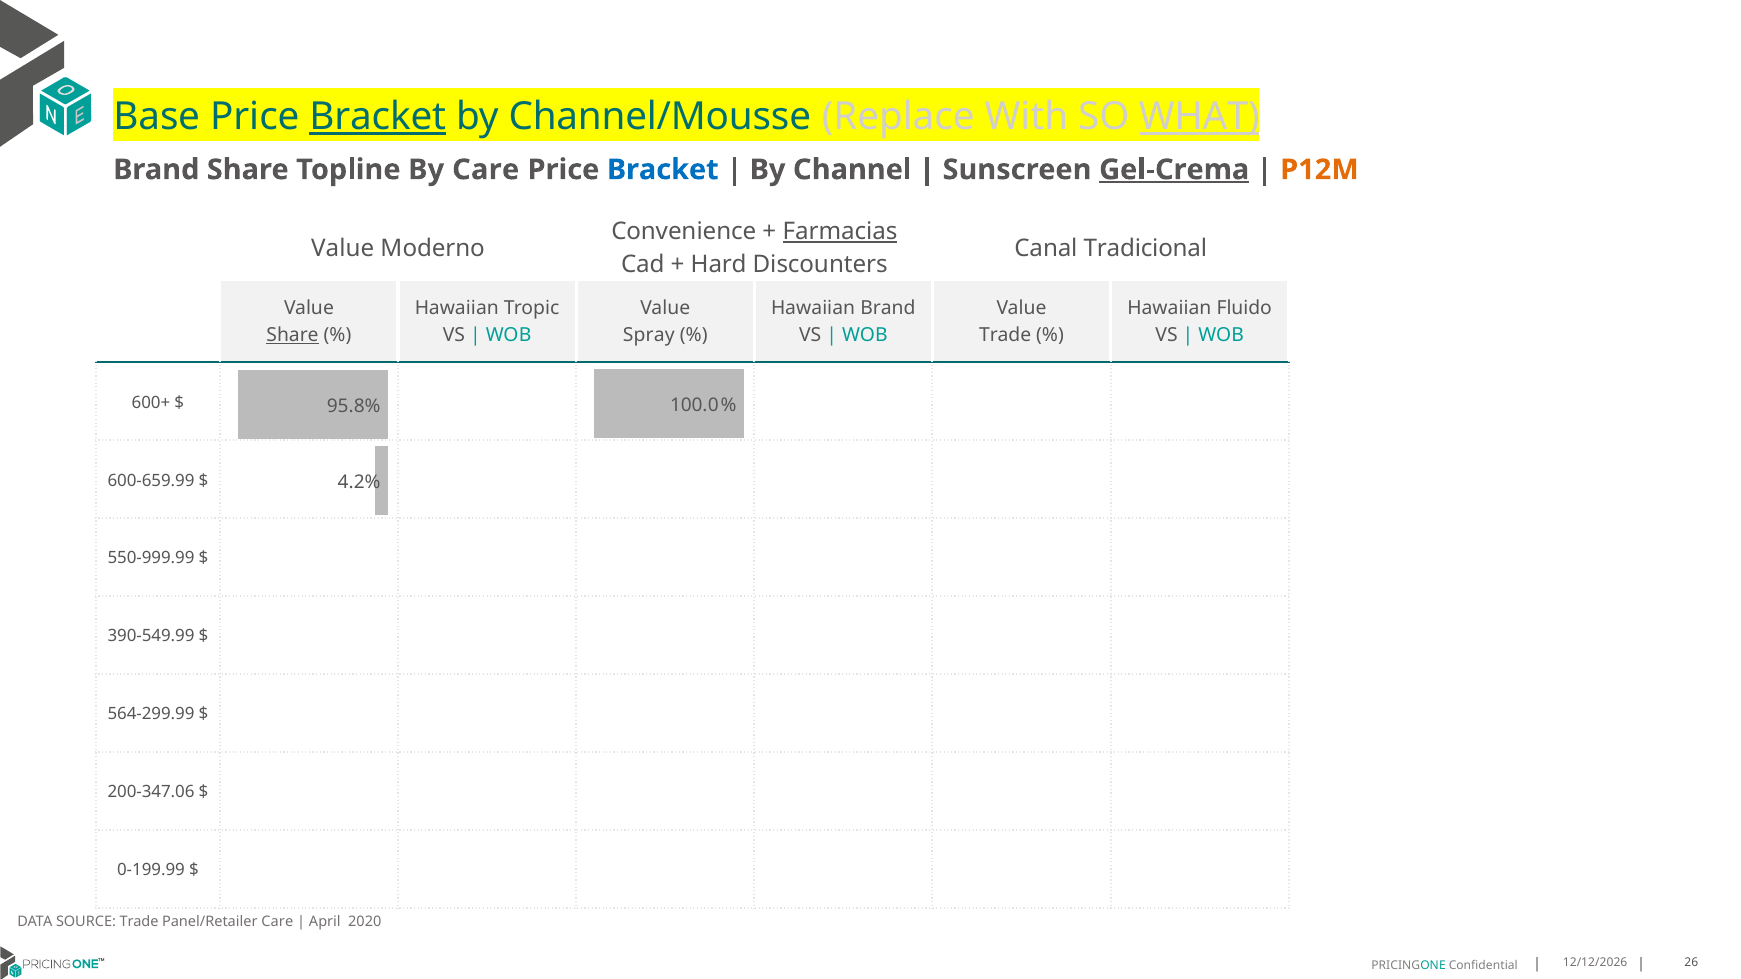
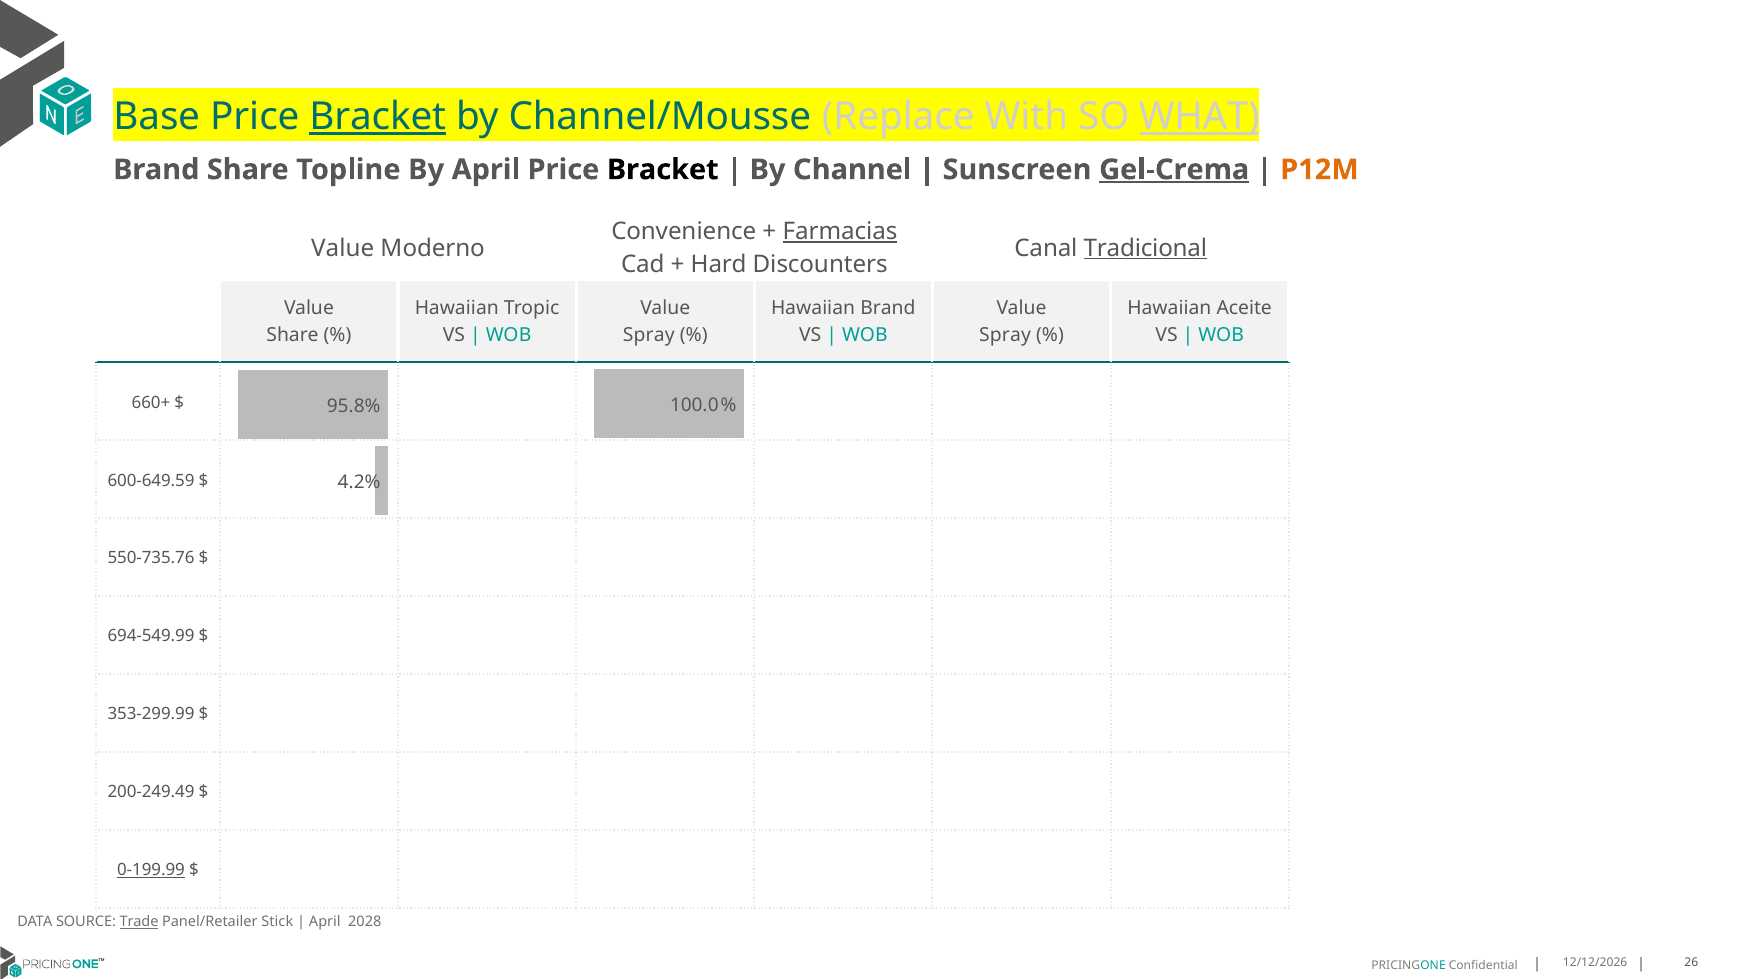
By Care: Care -> April
Bracket at (663, 170) colour: blue -> black
Tradicional underline: none -> present
Fluido: Fluido -> Aceite
Share at (293, 335) underline: present -> none
Trade at (1005, 335): Trade -> Spray
600+: 600+ -> 660+
600-659.99: 600-659.99 -> 600-649.59
550-999.99: 550-999.99 -> 550-735.76
390-549.99: 390-549.99 -> 694-549.99
564-299.99: 564-299.99 -> 353-299.99
200-347.06: 200-347.06 -> 200-249.49
0-199.99 underline: none -> present
Trade at (139, 922) underline: none -> present
Panel/Retailer Care: Care -> Stick
2020: 2020 -> 2028
